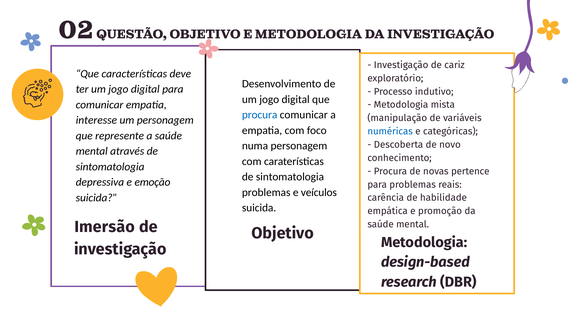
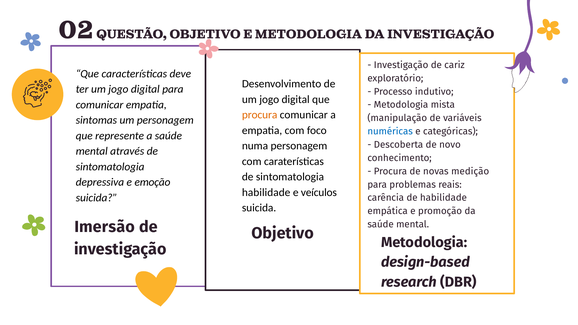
procura at (260, 115) colour: blue -> orange
interesse: interesse -> sintomas
pertence: pertence -> medição
problemas at (266, 192): problemas -> habilidade
